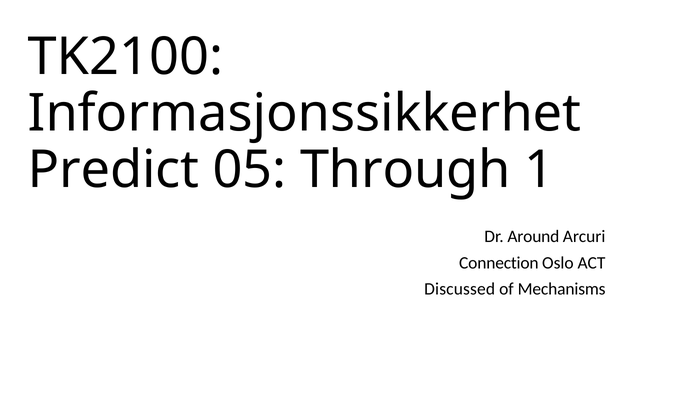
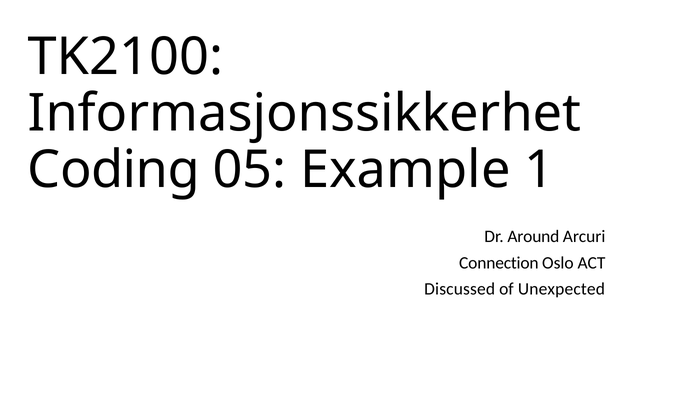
Predict: Predict -> Coding
Through: Through -> Example
Mechanisms: Mechanisms -> Unexpected
